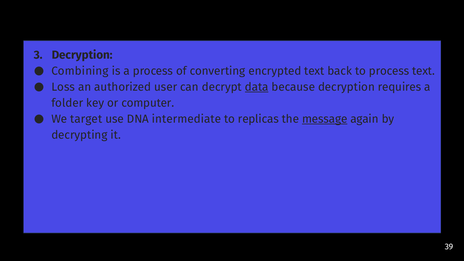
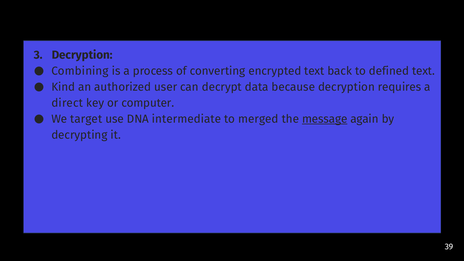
to process: process -> defined
Loss: Loss -> Kind
data underline: present -> none
folder: folder -> direct
replicas: replicas -> merged
